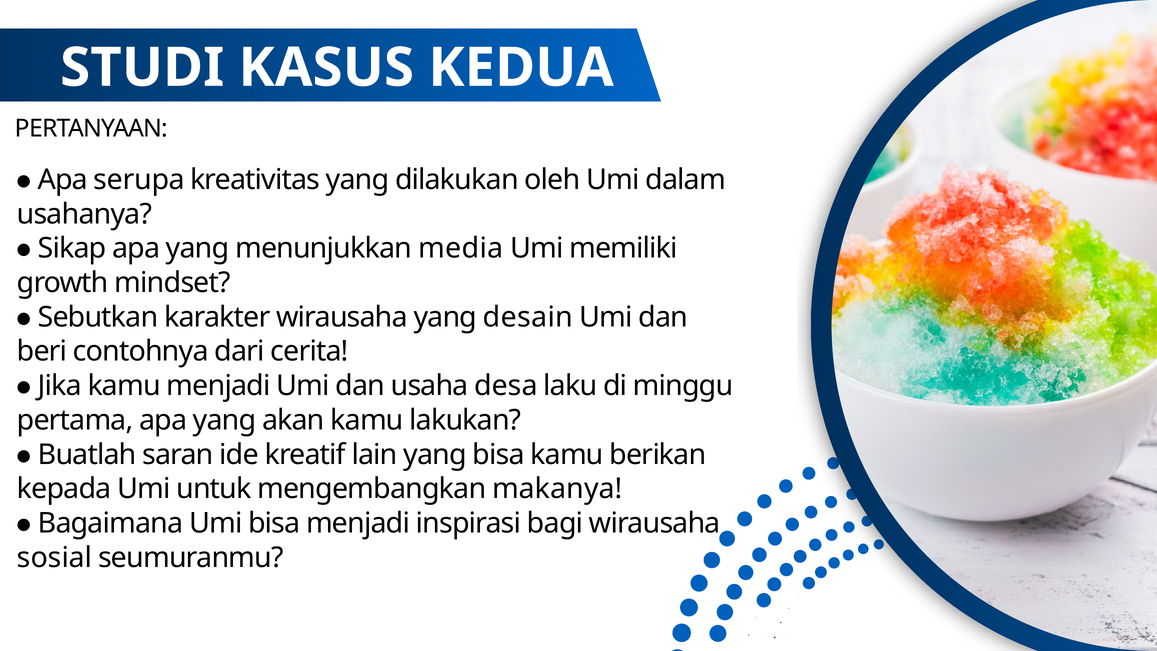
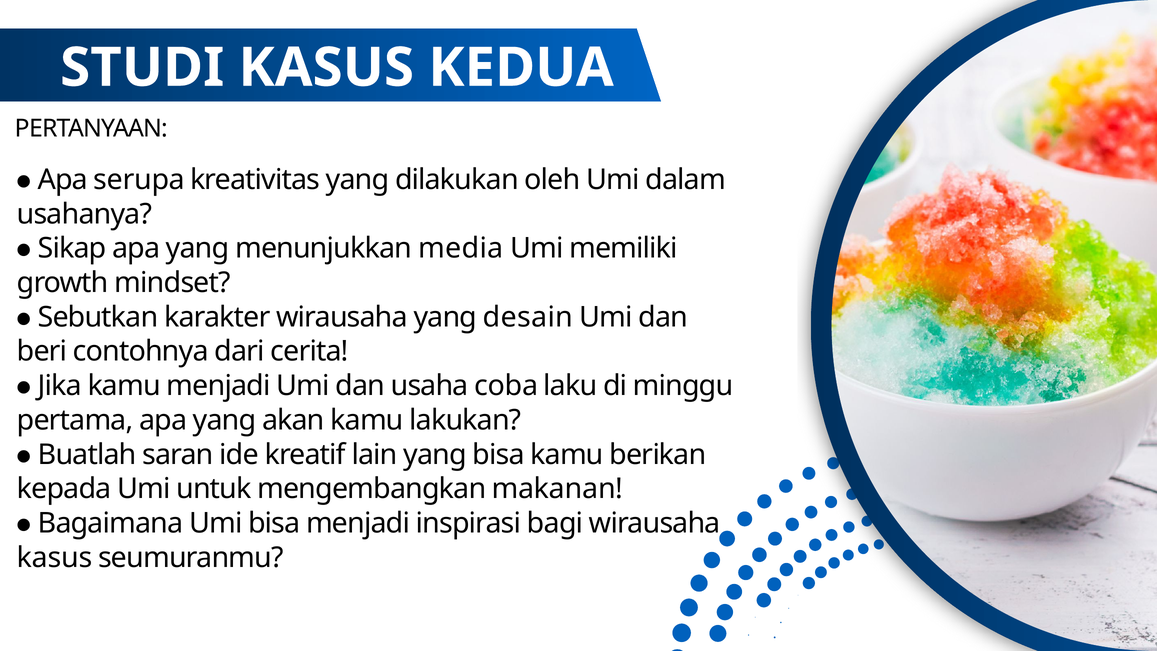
desa: desa -> coba
makanya: makanya -> makanan
sosial at (55, 557): sosial -> kasus
